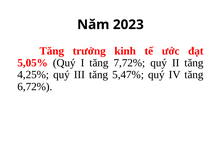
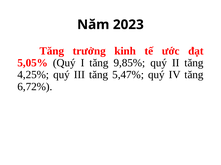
7,72%: 7,72% -> 9,85%
